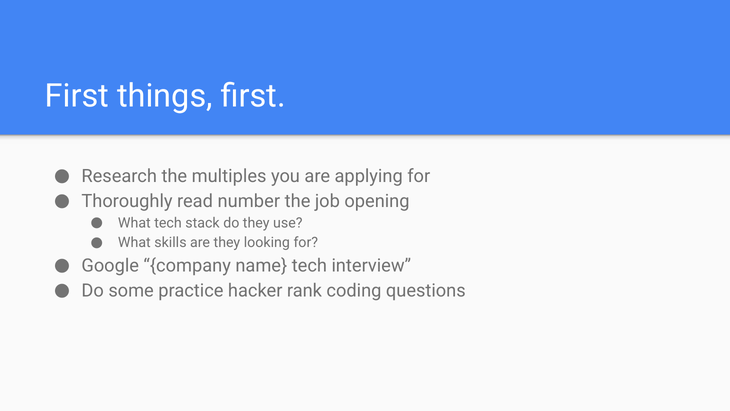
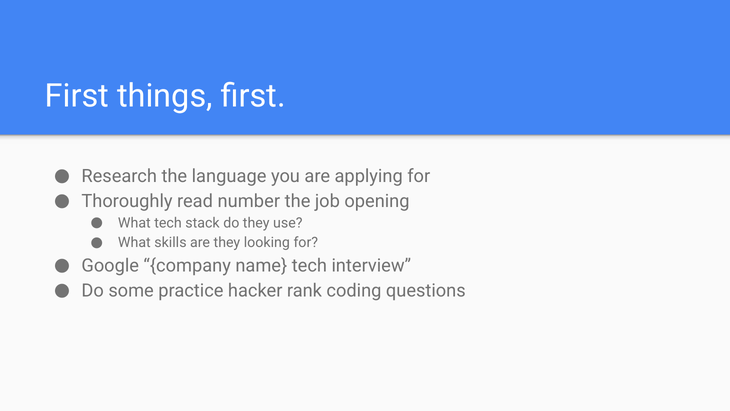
multiples: multiples -> language
